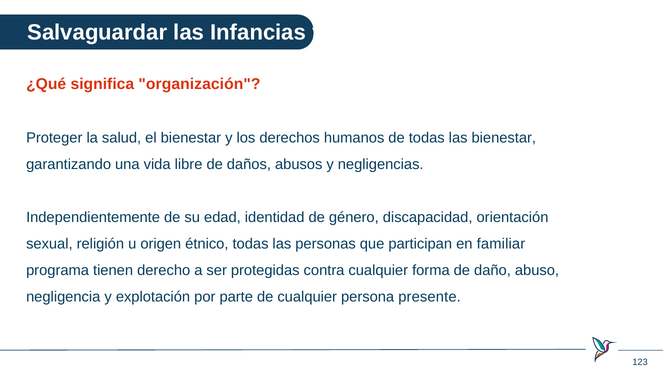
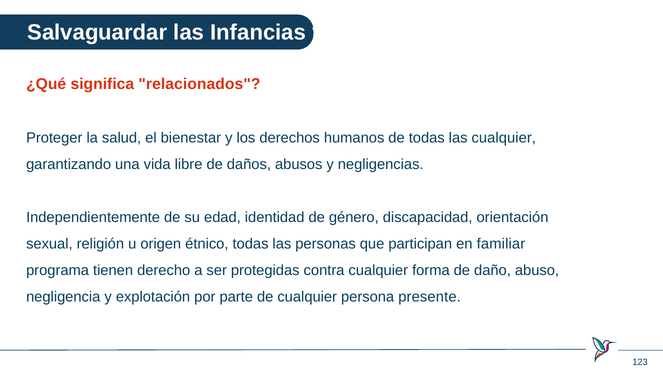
organización: organización -> relacionados
las bienestar: bienestar -> cualquier
